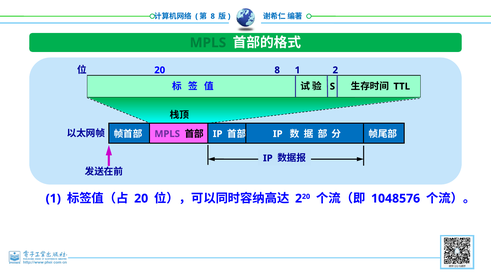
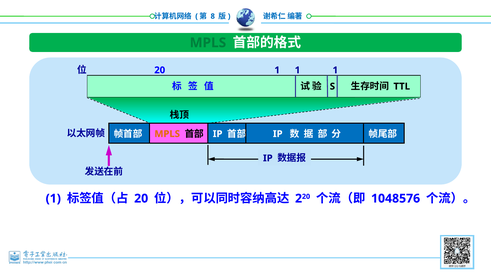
20 8: 8 -> 1
2 at (335, 70): 2 -> 1
MPLS at (167, 134) colour: purple -> orange
